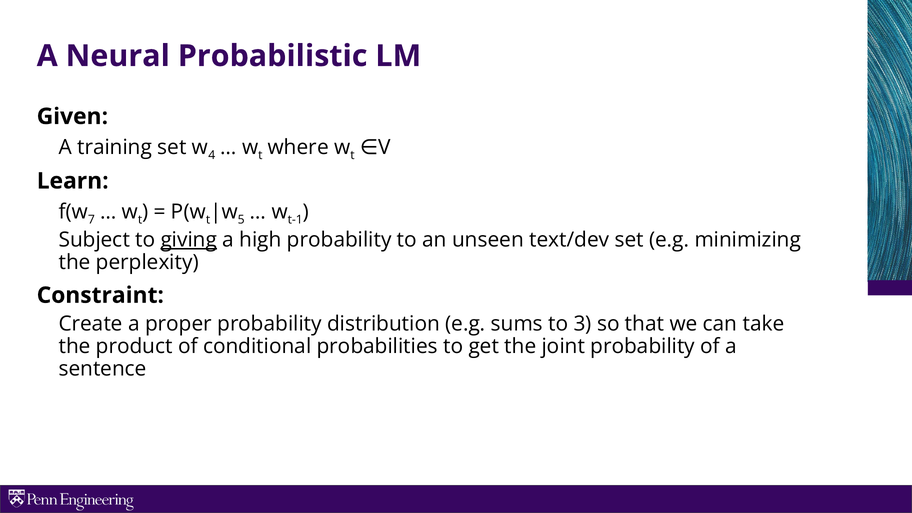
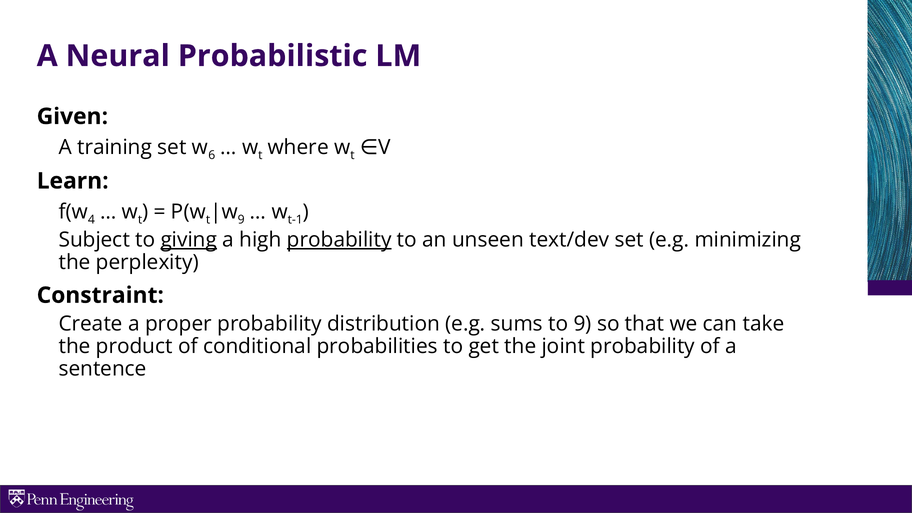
4: 4 -> 6
7: 7 -> 4
5 at (241, 220): 5 -> 9
probability at (339, 240) underline: none -> present
to 3: 3 -> 9
